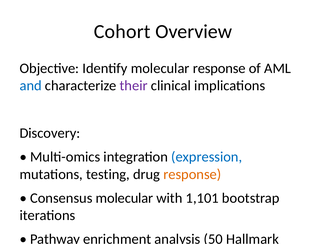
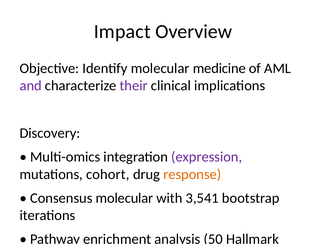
Cohort: Cohort -> Impact
molecular response: response -> medicine
and at (31, 86) colour: blue -> purple
expression colour: blue -> purple
testing: testing -> cohort
1,101: 1,101 -> 3,541
